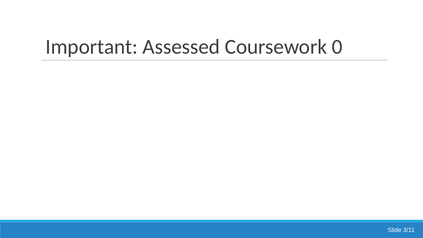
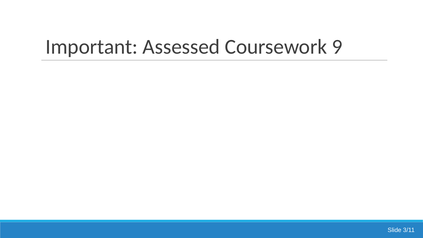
0: 0 -> 9
